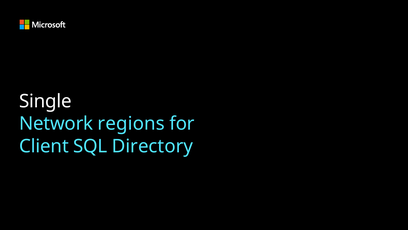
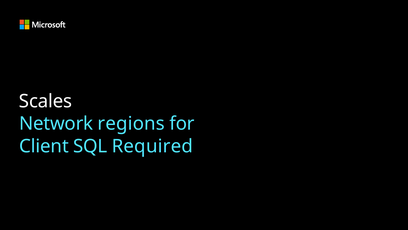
Single: Single -> Scales
Directory: Directory -> Required
